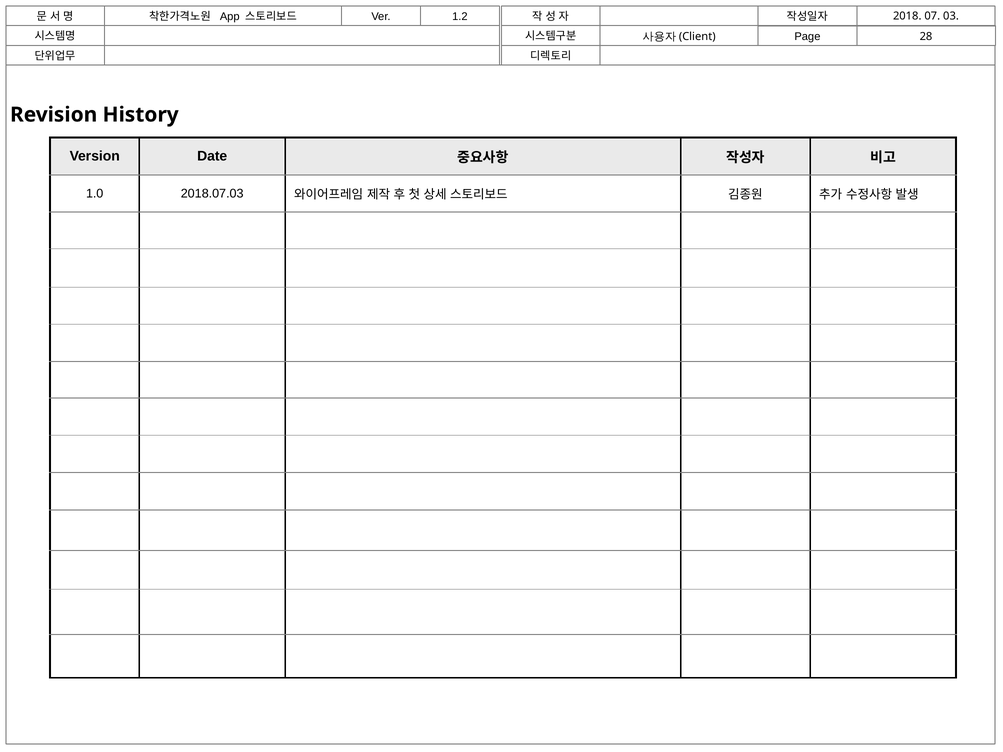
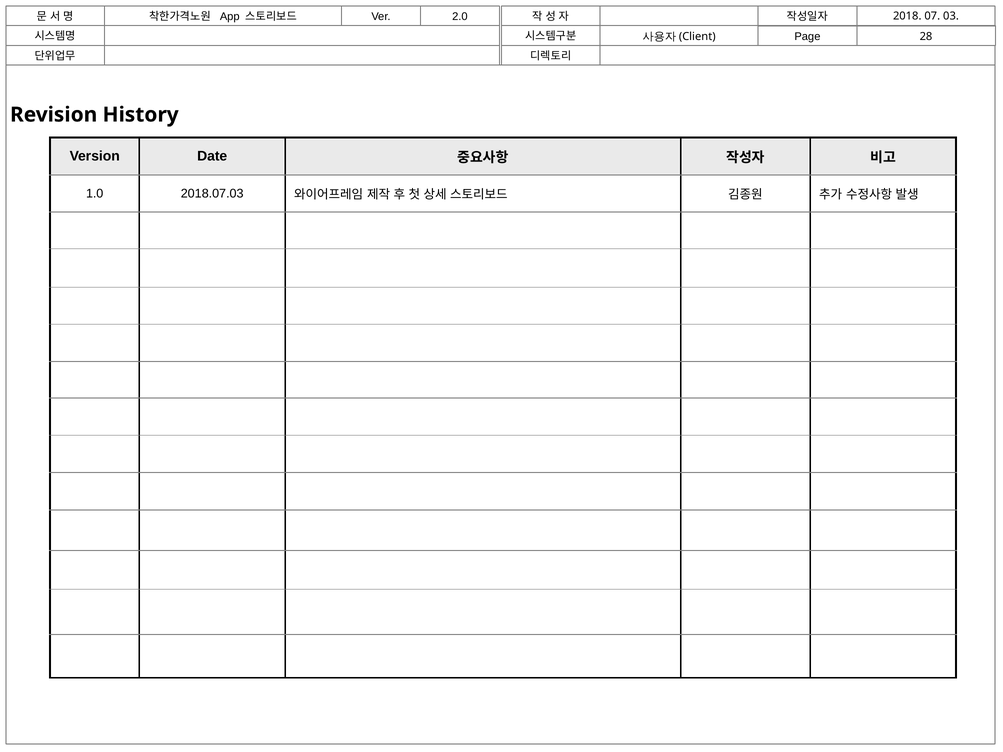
1.2: 1.2 -> 2.0
